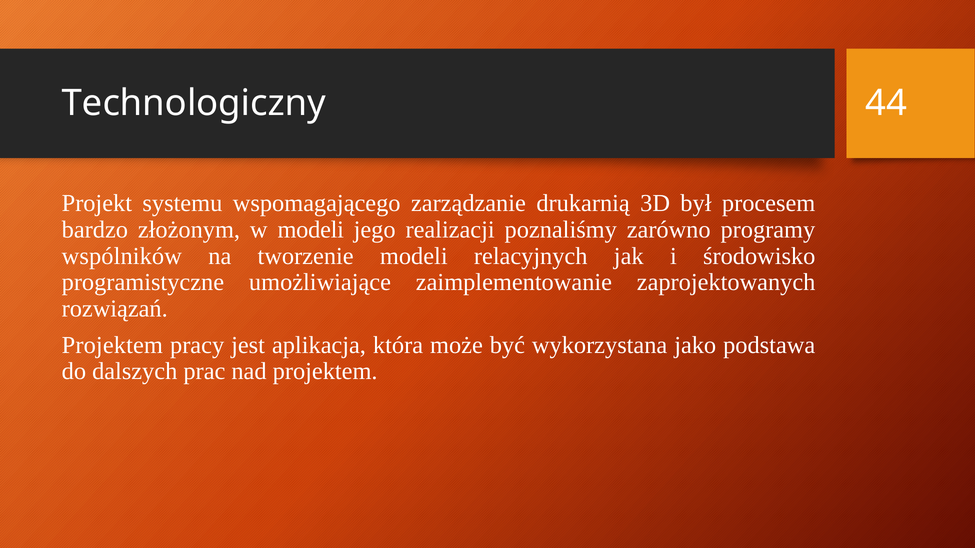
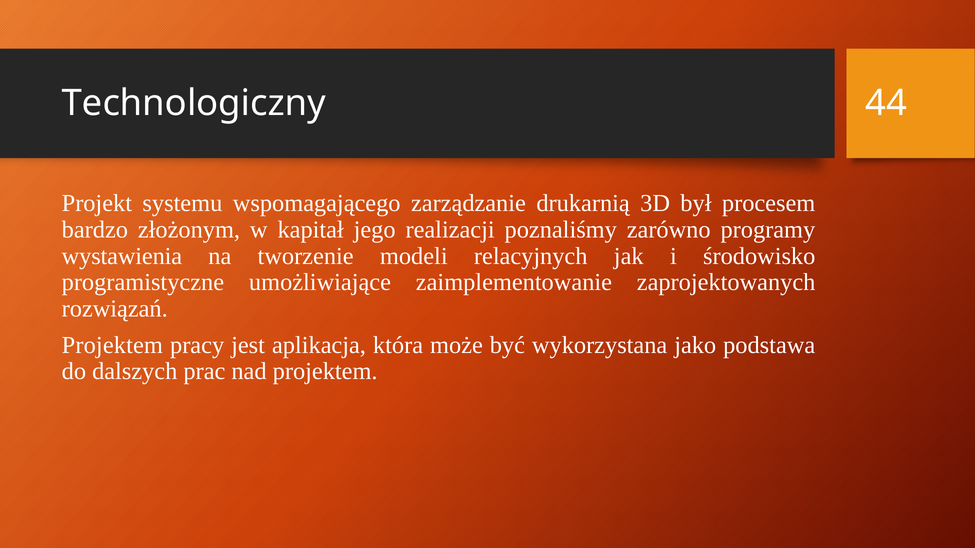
w modeli: modeli -> kapitał
wspólników: wspólników -> wystawienia
